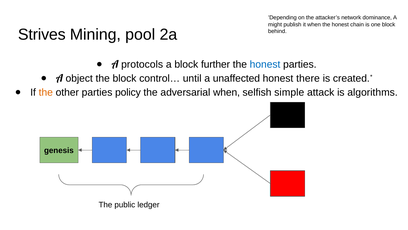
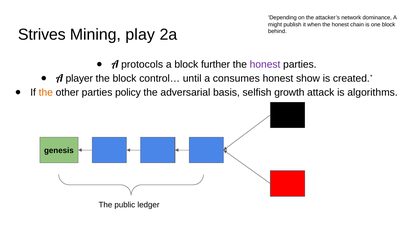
pool: pool -> play
honest at (265, 64) colour: blue -> purple
object: object -> player
unaffected: unaffected -> consumes
there: there -> show
adversarial when: when -> basis
simple: simple -> growth
